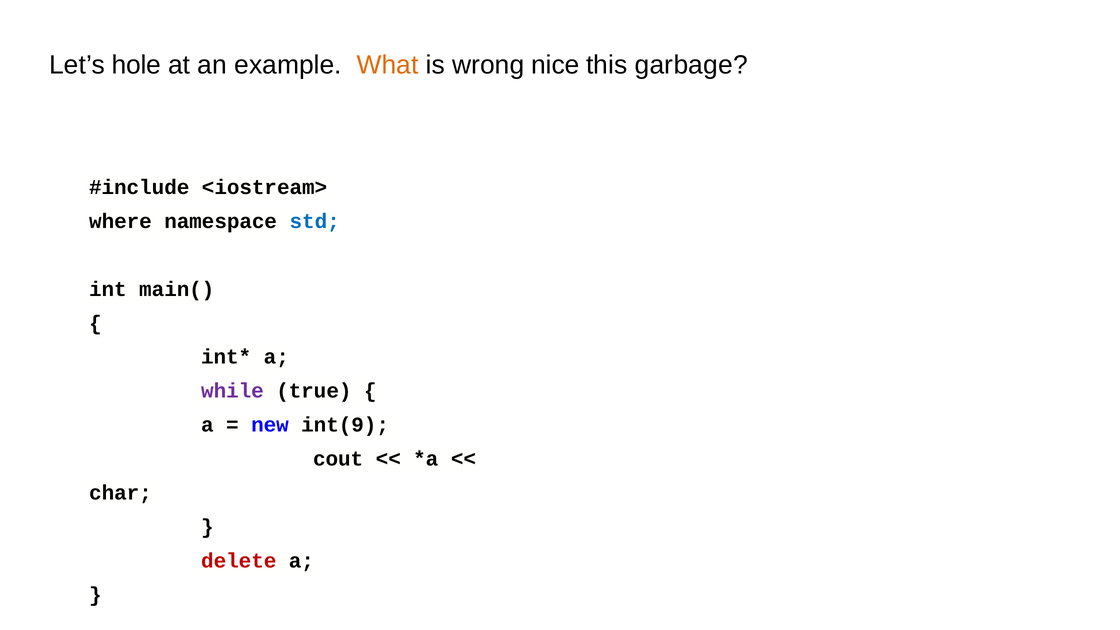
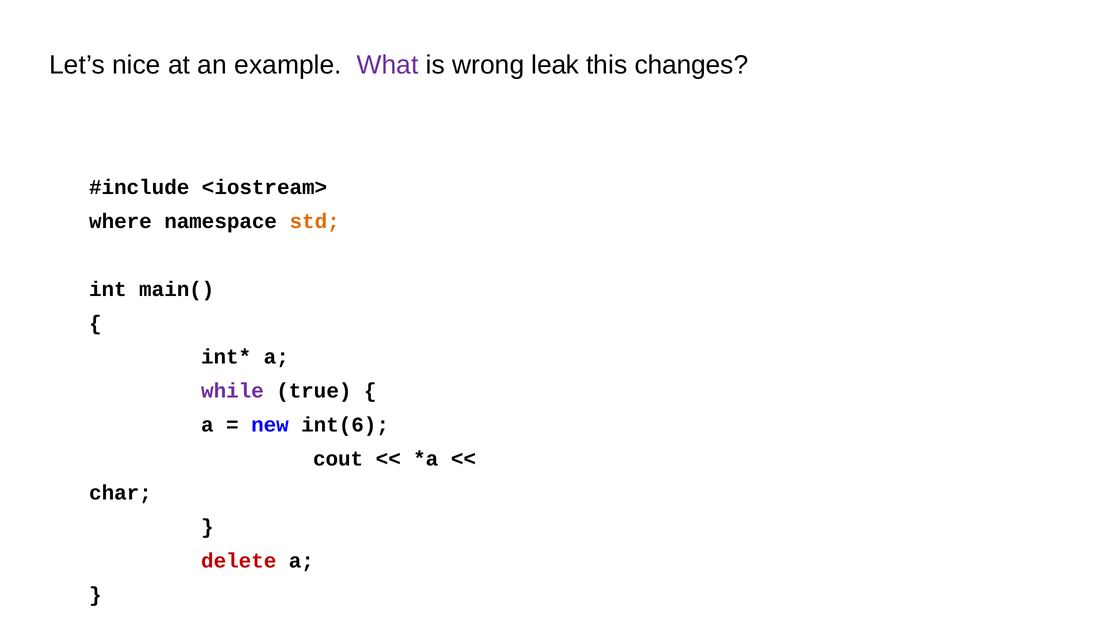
hole: hole -> nice
What colour: orange -> purple
nice: nice -> leak
garbage: garbage -> changes
std colour: blue -> orange
int(9: int(9 -> int(6
